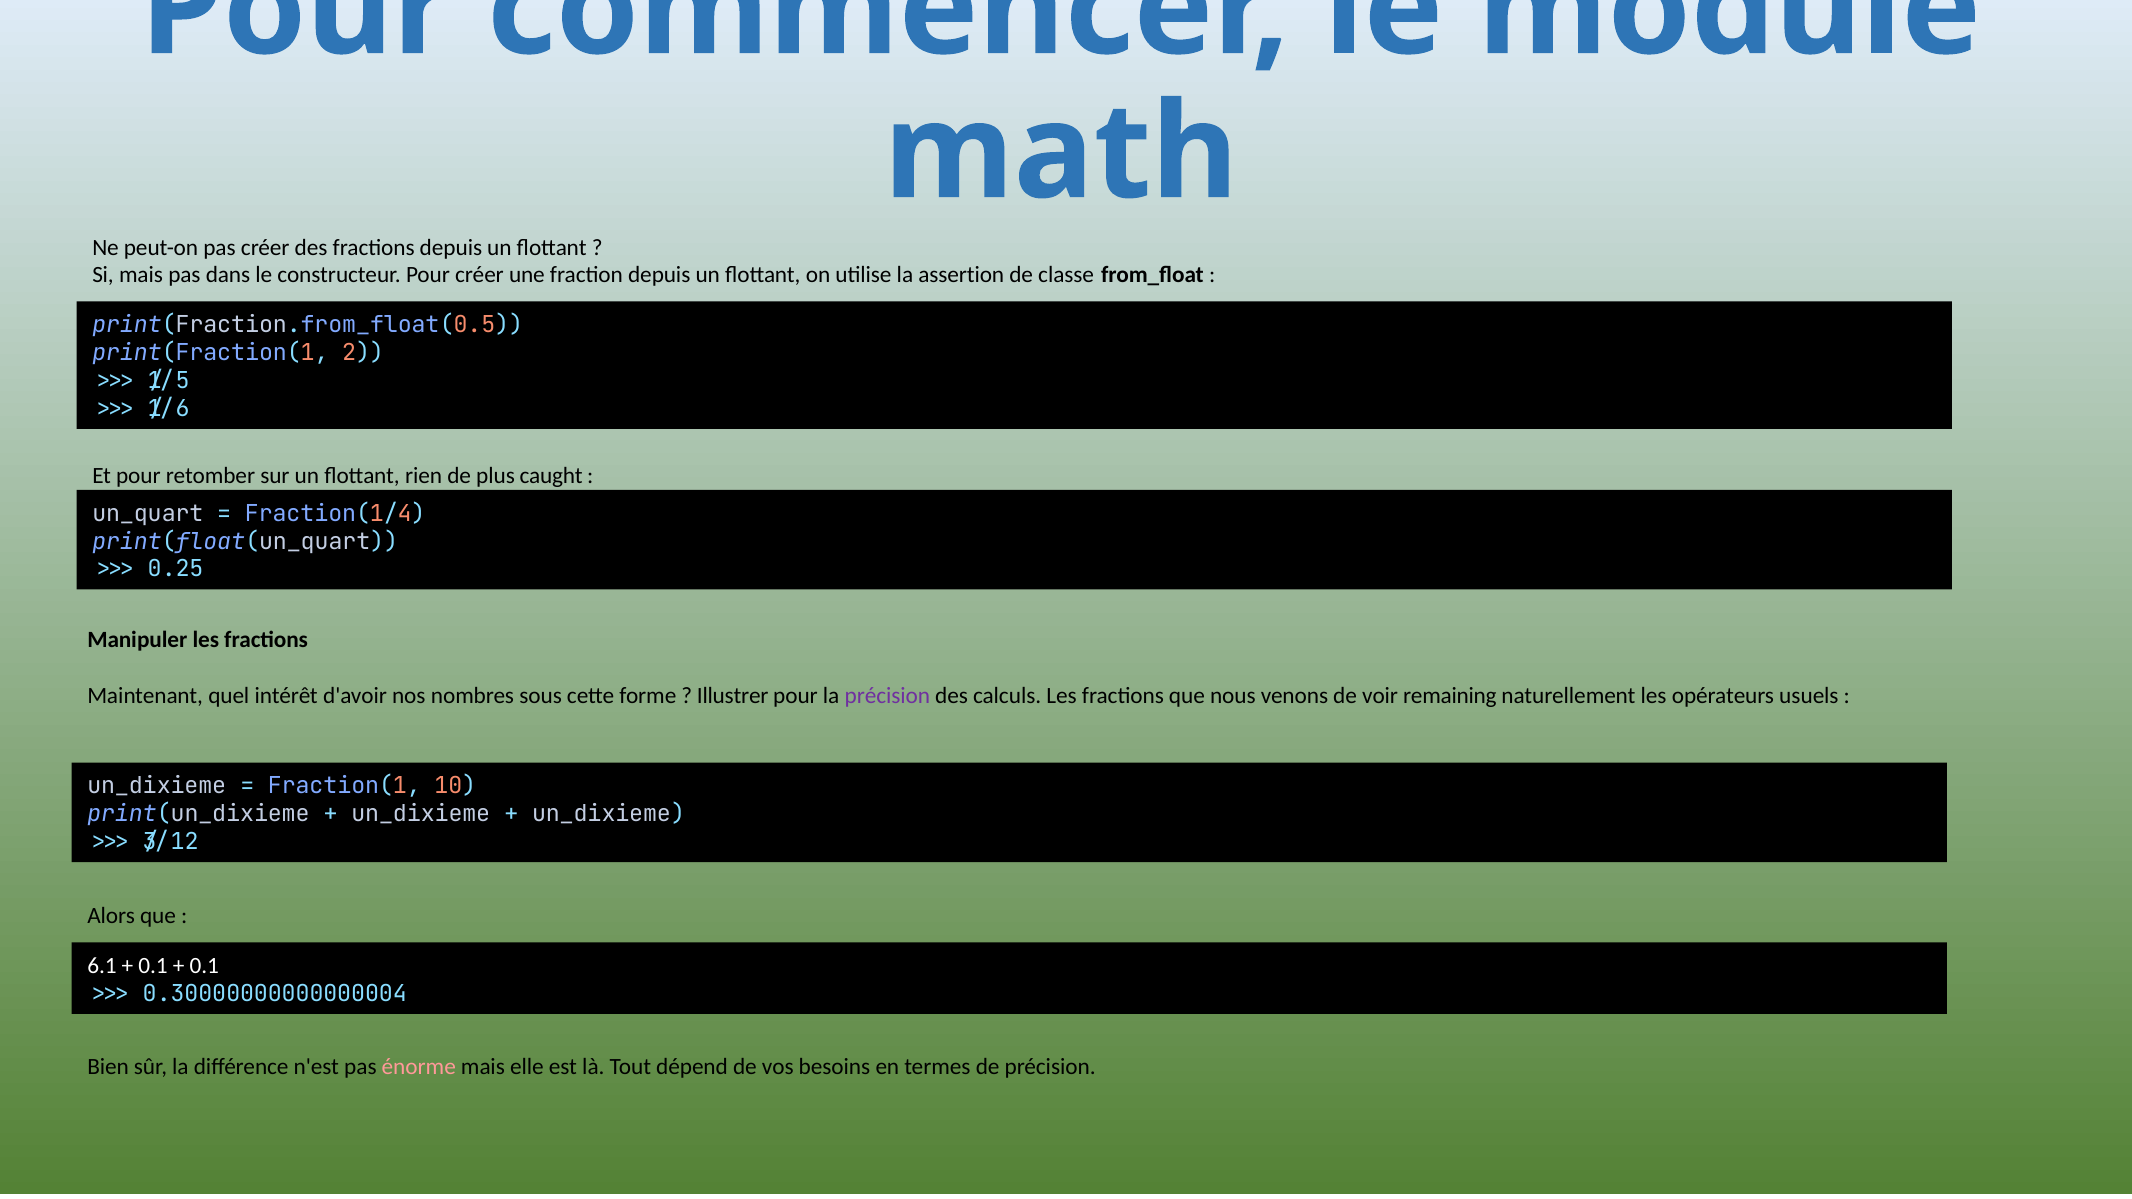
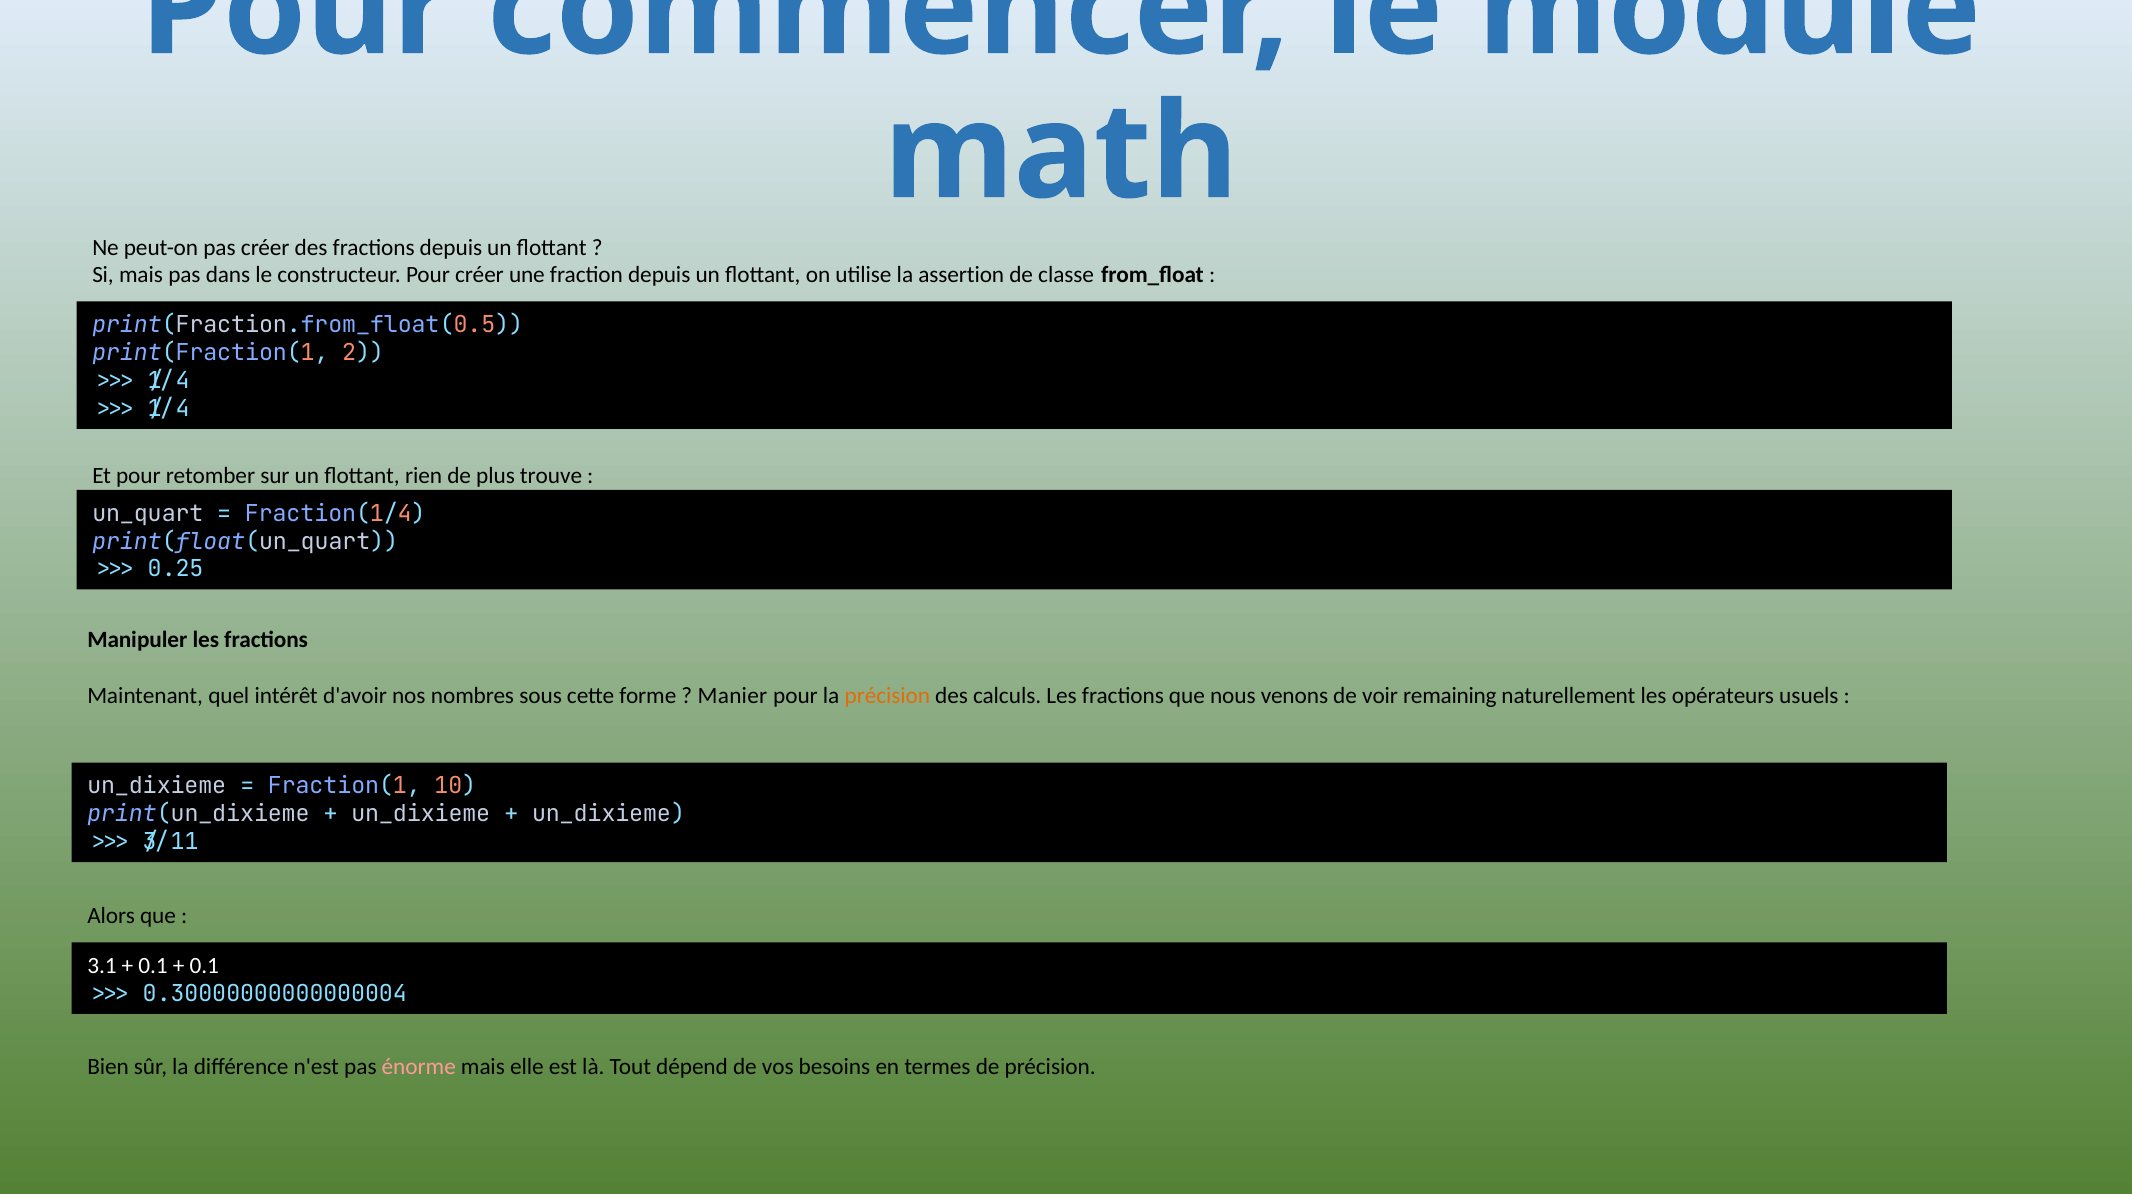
1/5 at (169, 381): 1/5 -> 1/4
1/6 at (169, 409): 1/6 -> 1/4
caught: caught -> trouve
Illustrer: Illustrer -> Manier
précision at (887, 696) colour: purple -> orange
3/12: 3/12 -> 3/11
6.1: 6.1 -> 3.1
